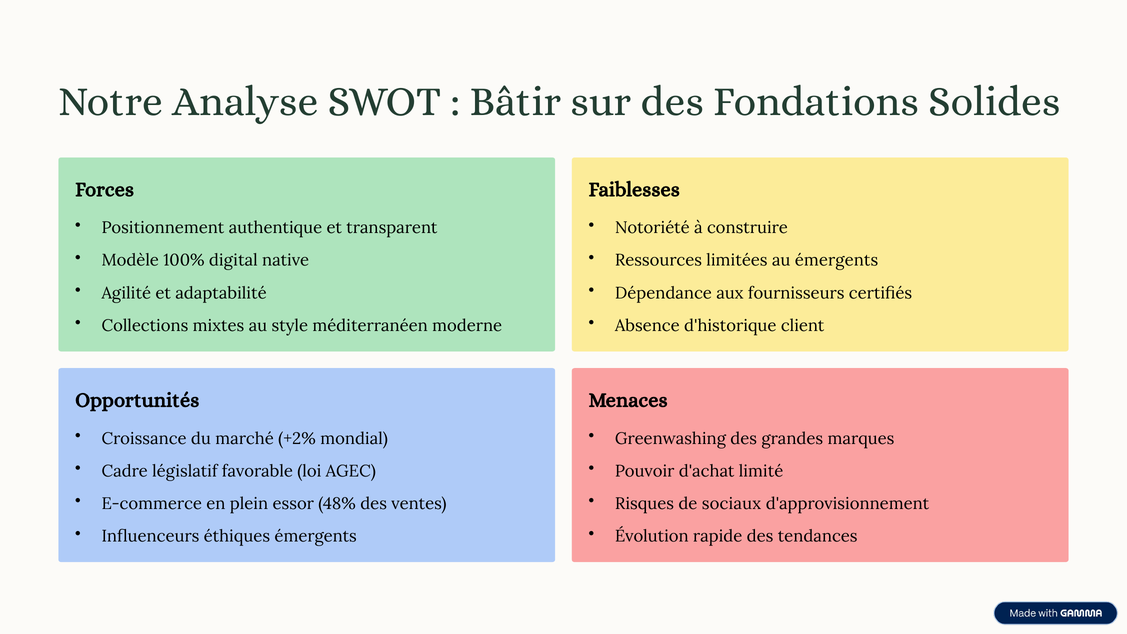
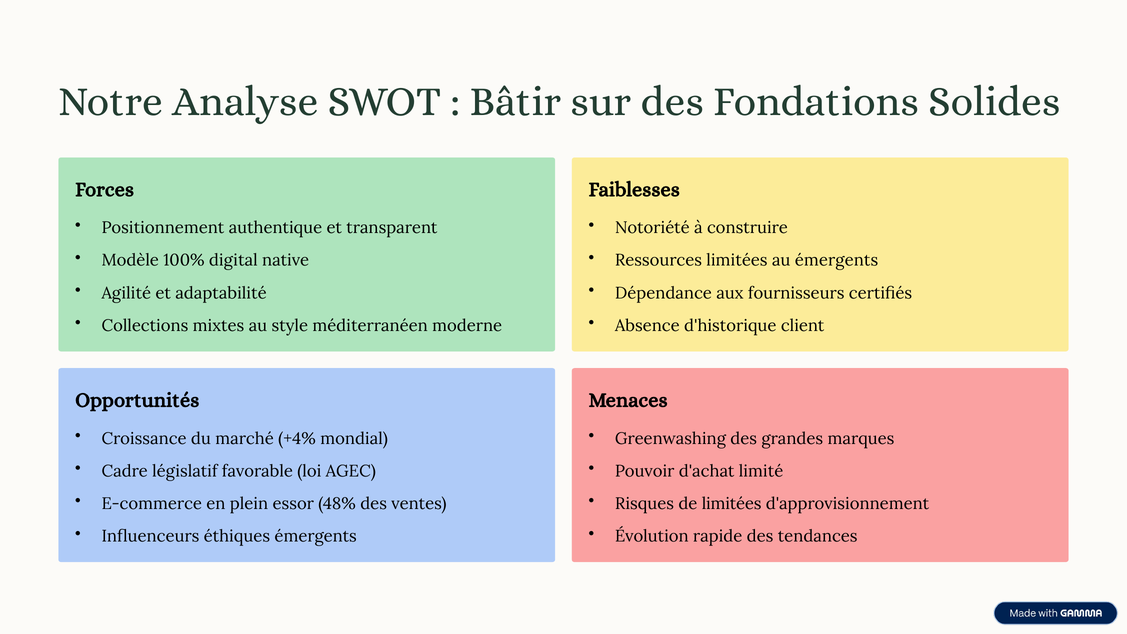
+2%: +2% -> +4%
de sociaux: sociaux -> limitées
